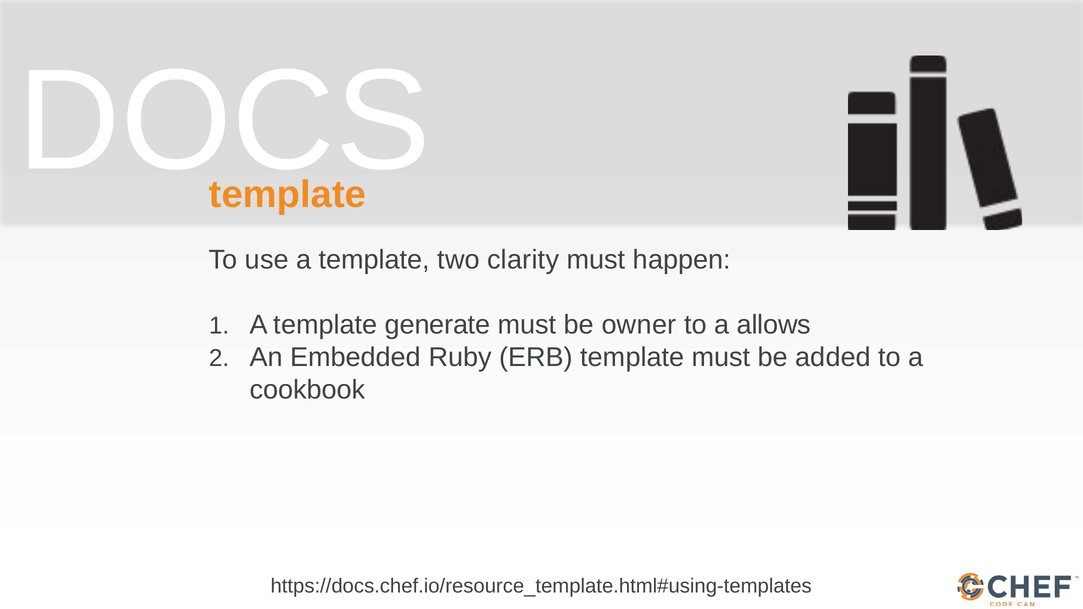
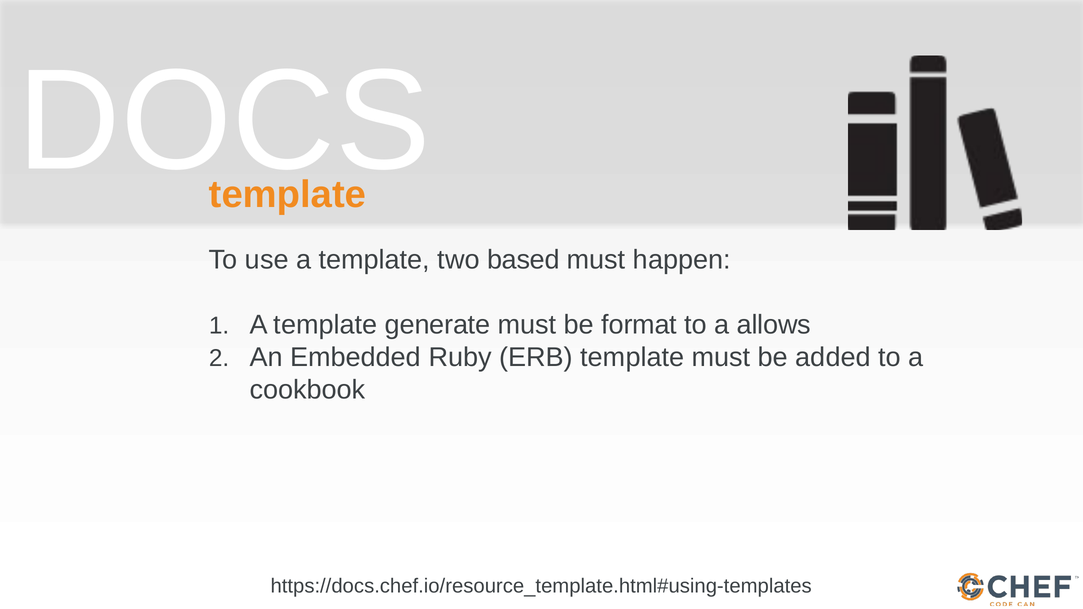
clarity: clarity -> based
owner: owner -> format
